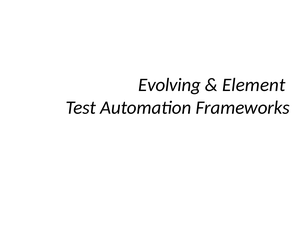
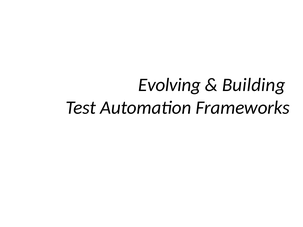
Element: Element -> Building
